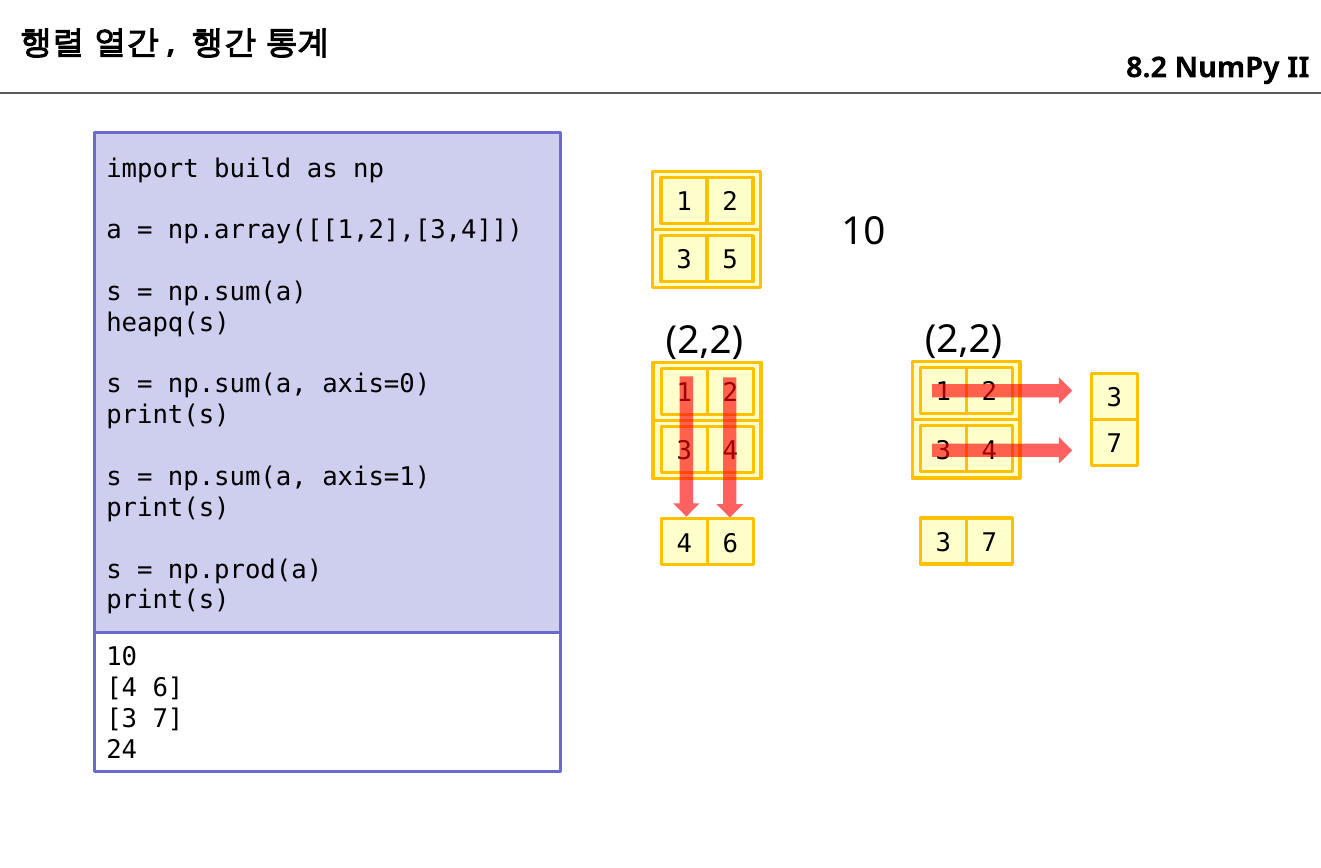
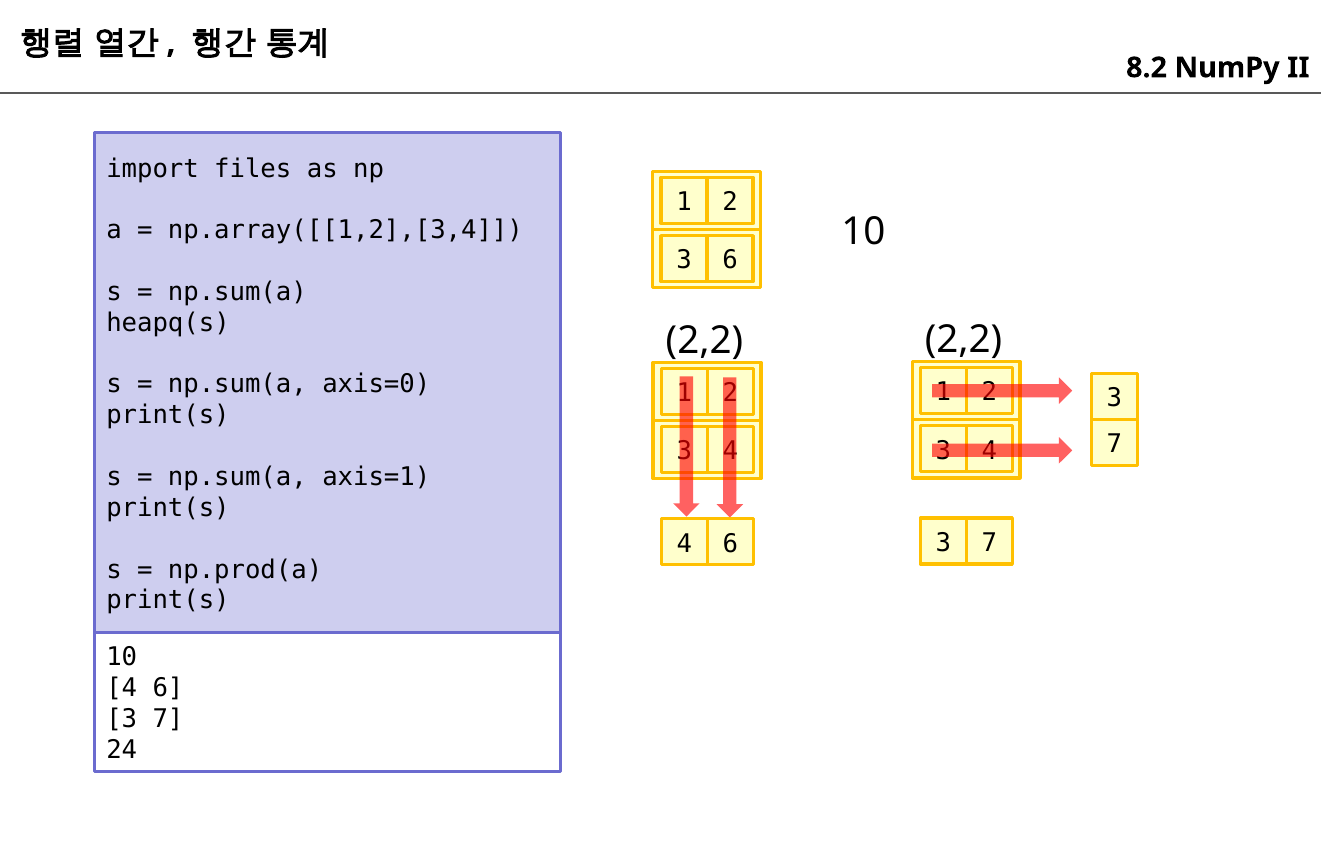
build: build -> files
3 5: 5 -> 6
